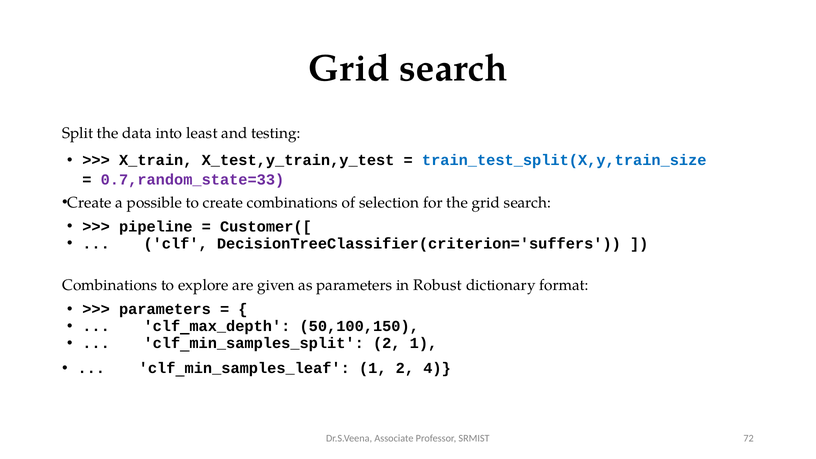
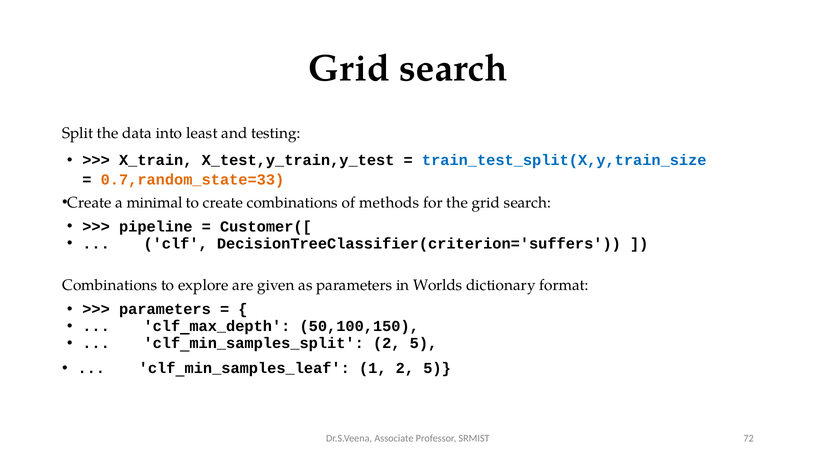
0.7,random_state=33 colour: purple -> orange
possible: possible -> minimal
selection: selection -> methods
Robust: Robust -> Worlds
min_samples_split 2 1: 1 -> 5
1 2 4: 4 -> 5
